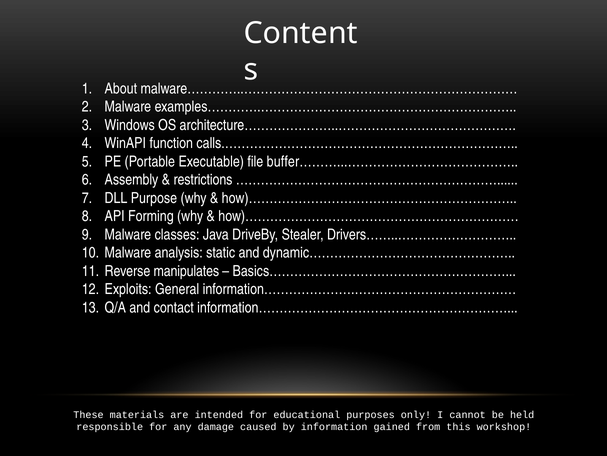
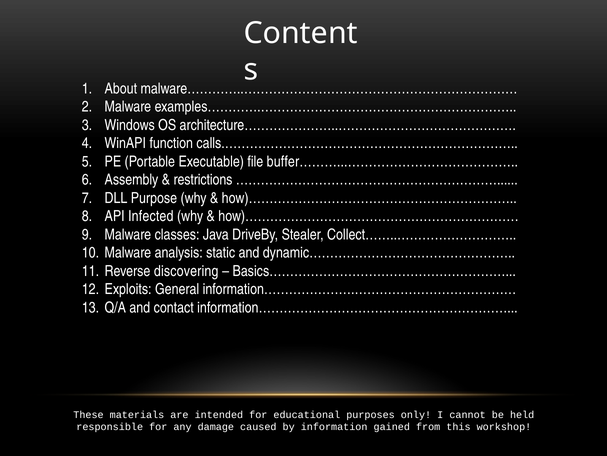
Forming: Forming -> Infected
Drivers……..………………………: Drivers……..……………………… -> Collect……..………………………
manipulates: manipulates -> discovering
